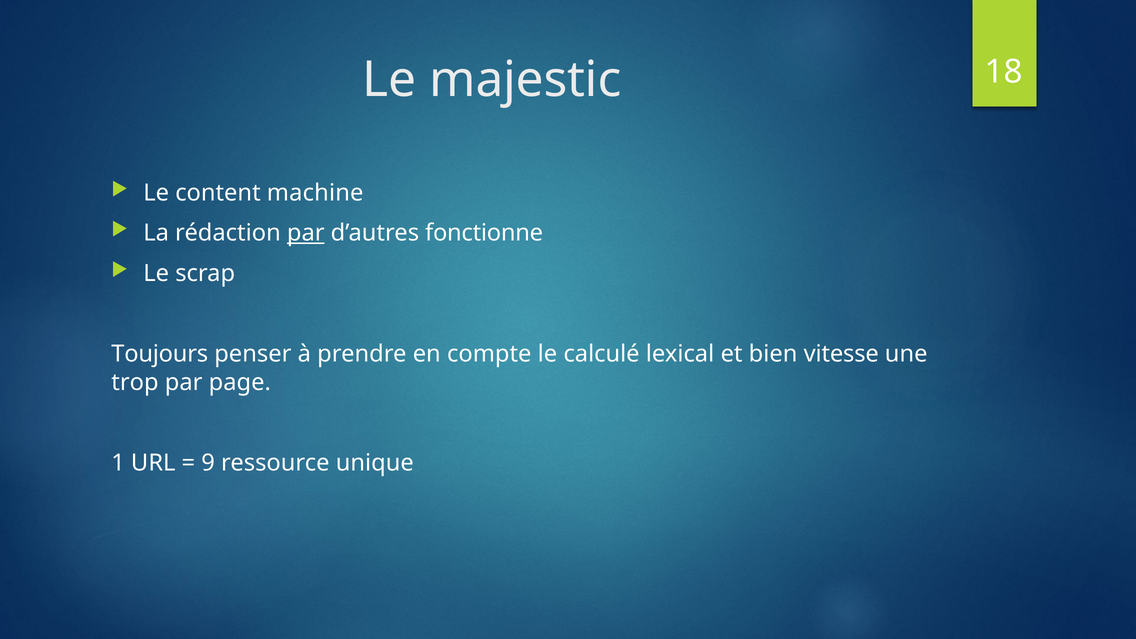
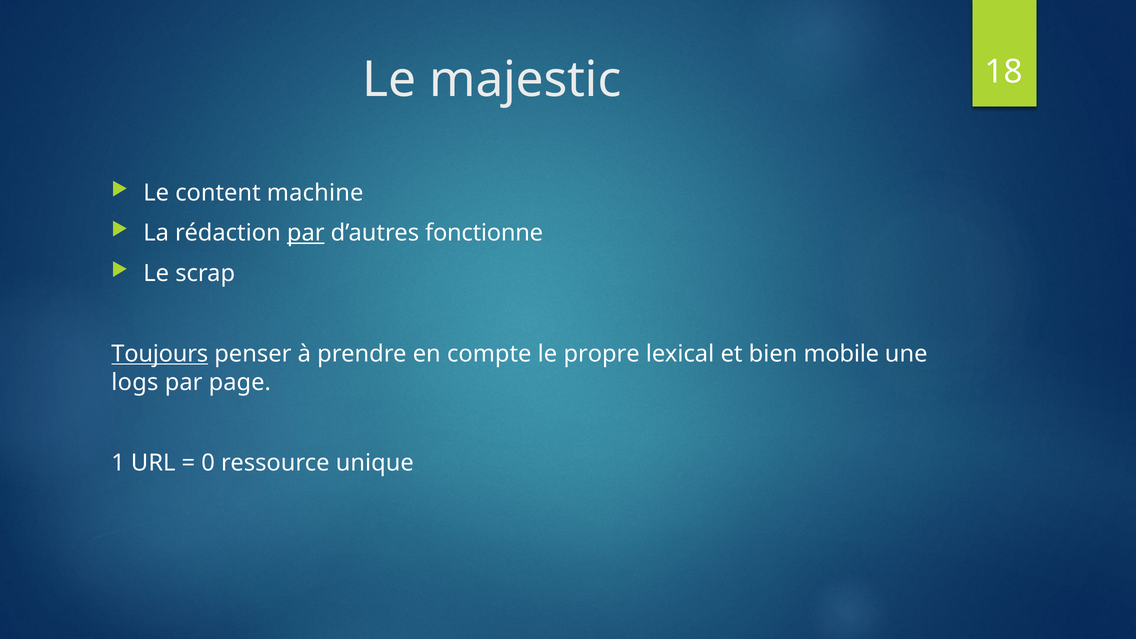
Toujours underline: none -> present
calculé: calculé -> propre
vitesse: vitesse -> mobile
trop: trop -> logs
9: 9 -> 0
